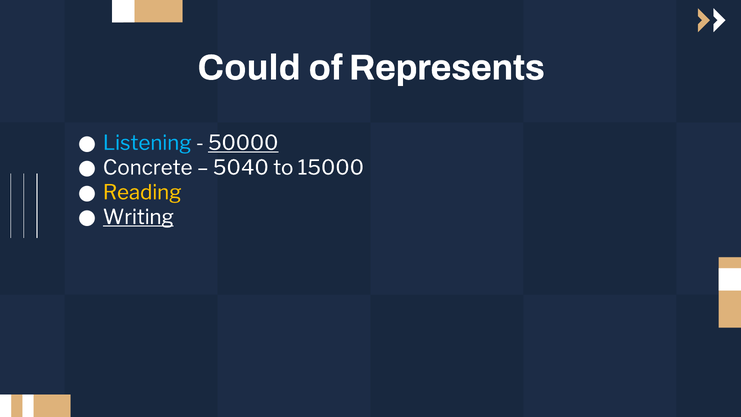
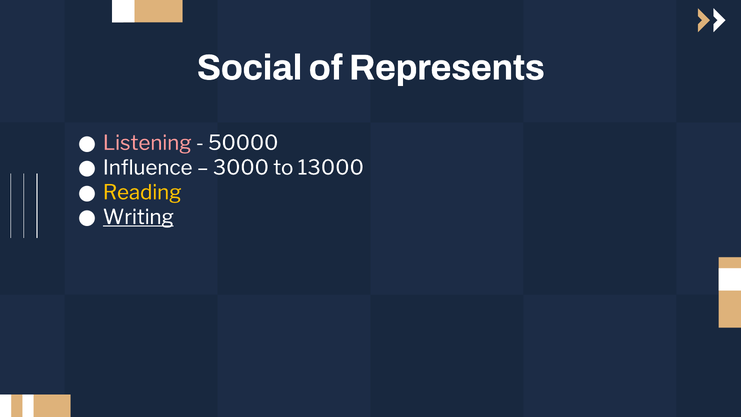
Could: Could -> Social
Listening colour: light blue -> pink
50000 underline: present -> none
Concrete: Concrete -> Influence
5040: 5040 -> 3000
15000: 15000 -> 13000
